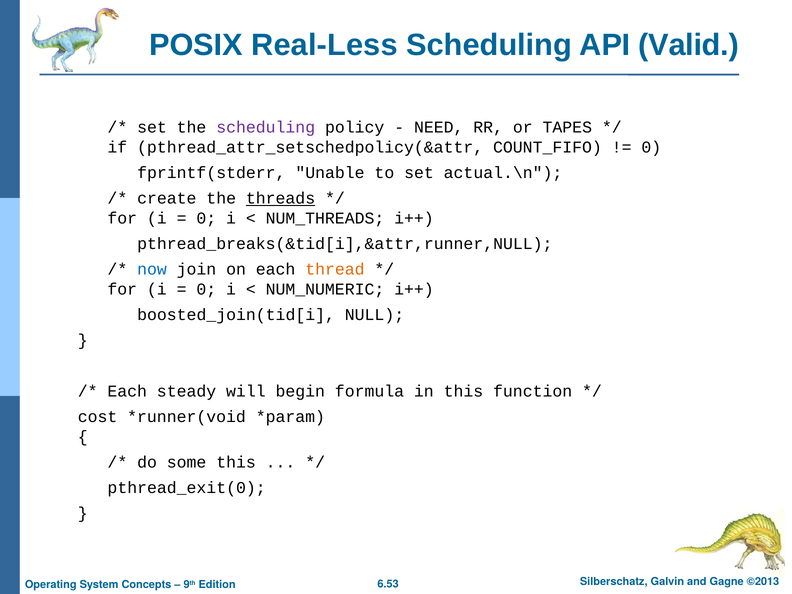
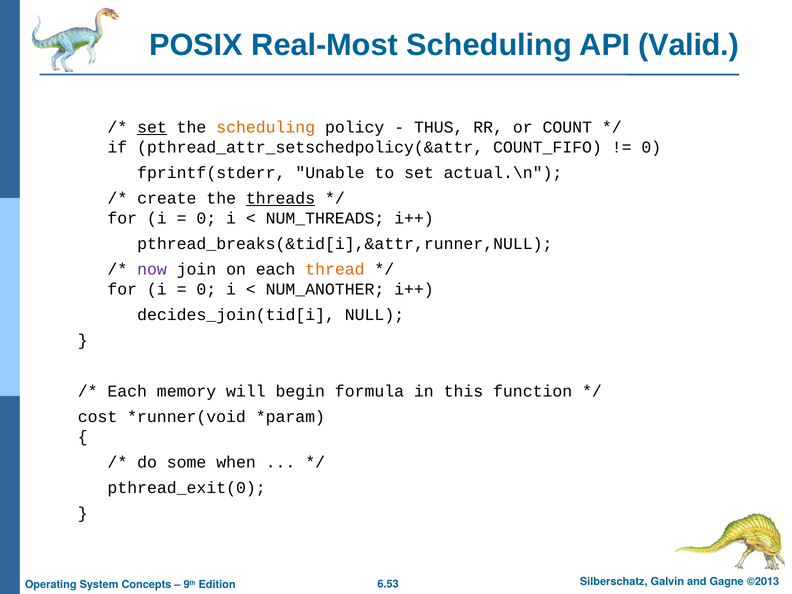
Real-Less: Real-Less -> Real-Most
set at (152, 127) underline: none -> present
scheduling at (266, 127) colour: purple -> orange
NEED: NEED -> THUS
TAPES: TAPES -> COUNT
now colour: blue -> purple
NUM_NUMERIC: NUM_NUMERIC -> NUM_ANOTHER
boosted_join(tid[i: boosted_join(tid[i -> decides_join(tid[i
steady: steady -> memory
some this: this -> when
